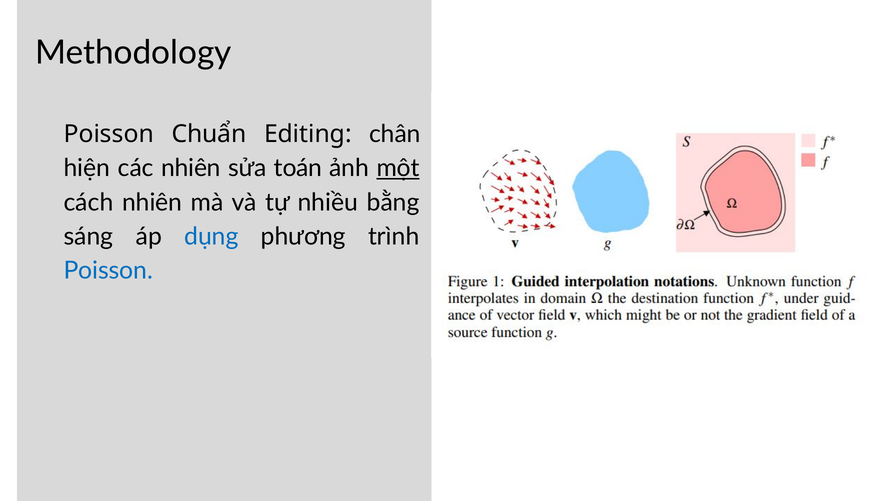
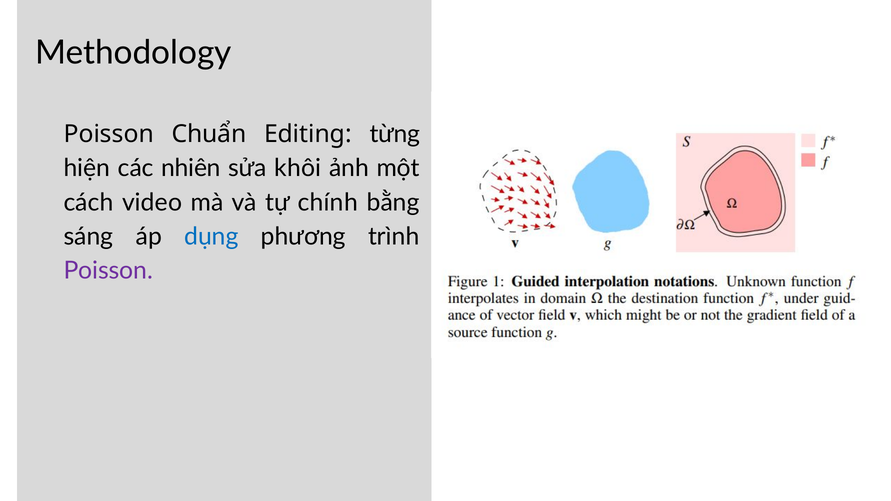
chân: chân -> từng
toán: toán -> khôi
một underline: present -> none
cách nhiên: nhiên -> video
nhiều: nhiều -> chính
Poisson at (108, 271) colour: blue -> purple
